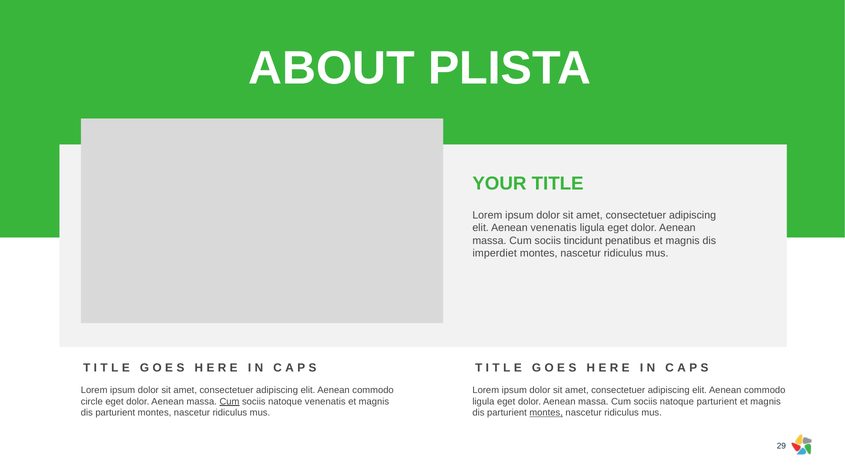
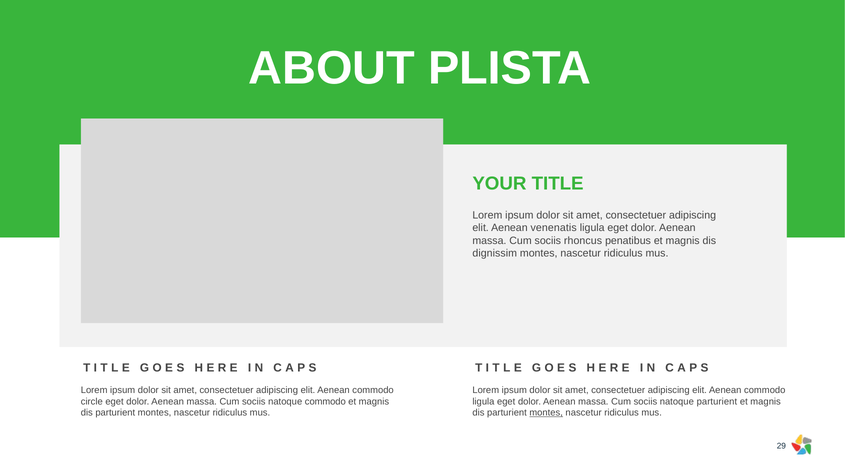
tincidunt: tincidunt -> rhoncus
imperdiet: imperdiet -> dignissim
Cum at (229, 402) underline: present -> none
natoque venenatis: venenatis -> commodo
